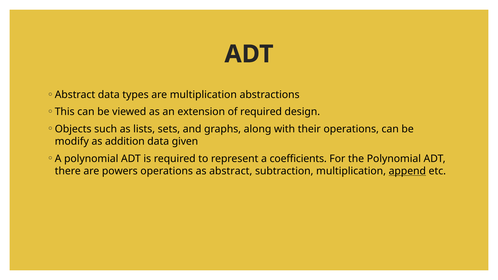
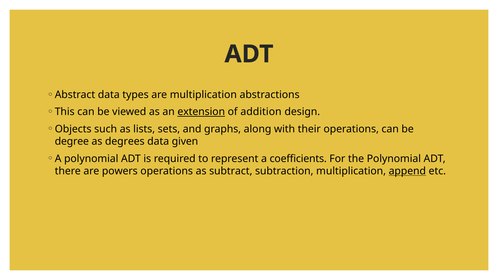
extension underline: none -> present
of required: required -> addition
modify: modify -> degree
addition: addition -> degrees
as abstract: abstract -> subtract
